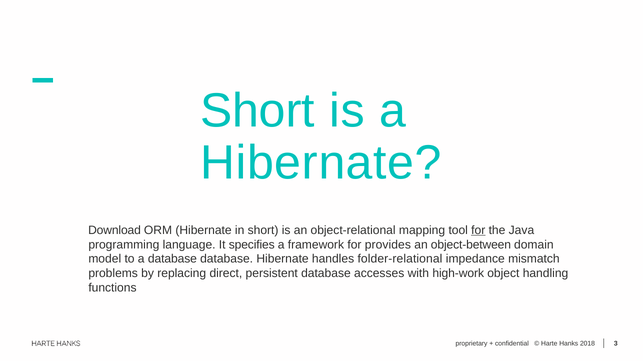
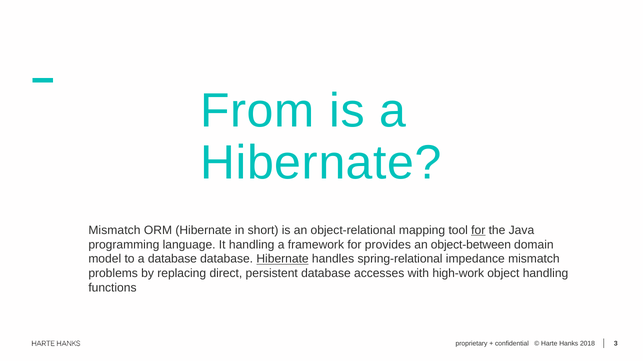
Short at (258, 111): Short -> From
Download at (115, 231): Download -> Mismatch
It specifies: specifies -> handling
Hibernate at (283, 259) underline: none -> present
folder-relational: folder-relational -> spring-relational
